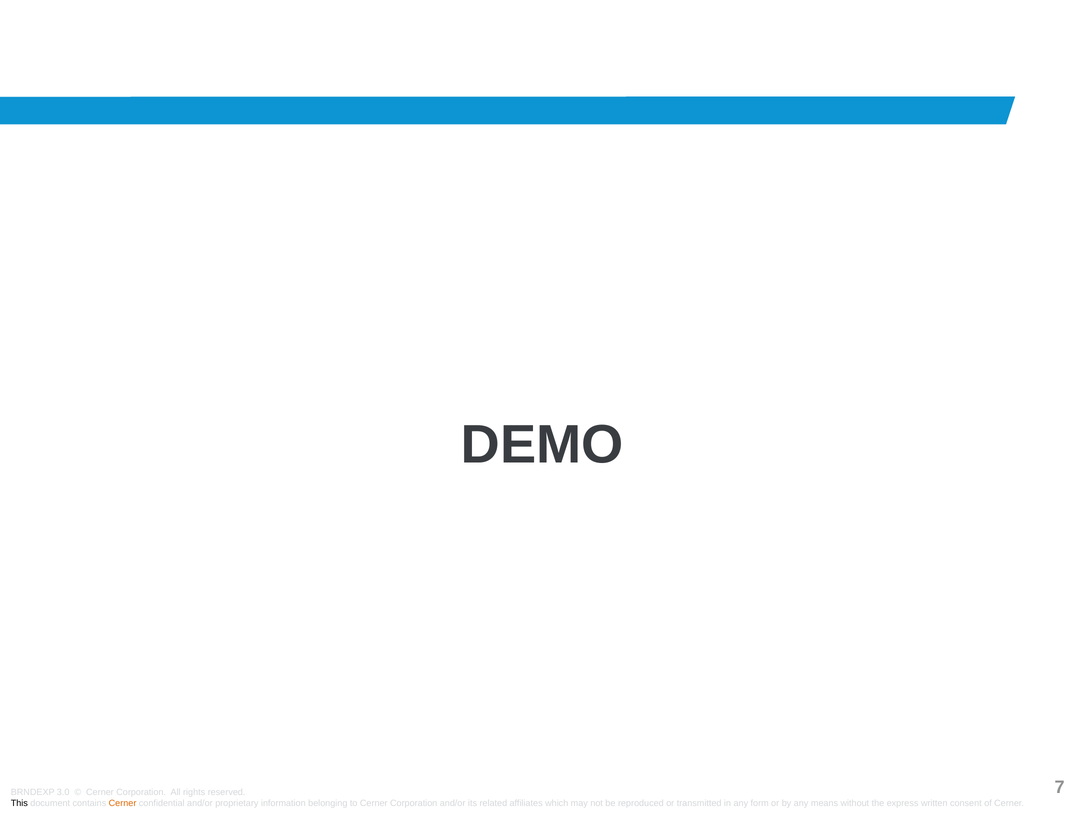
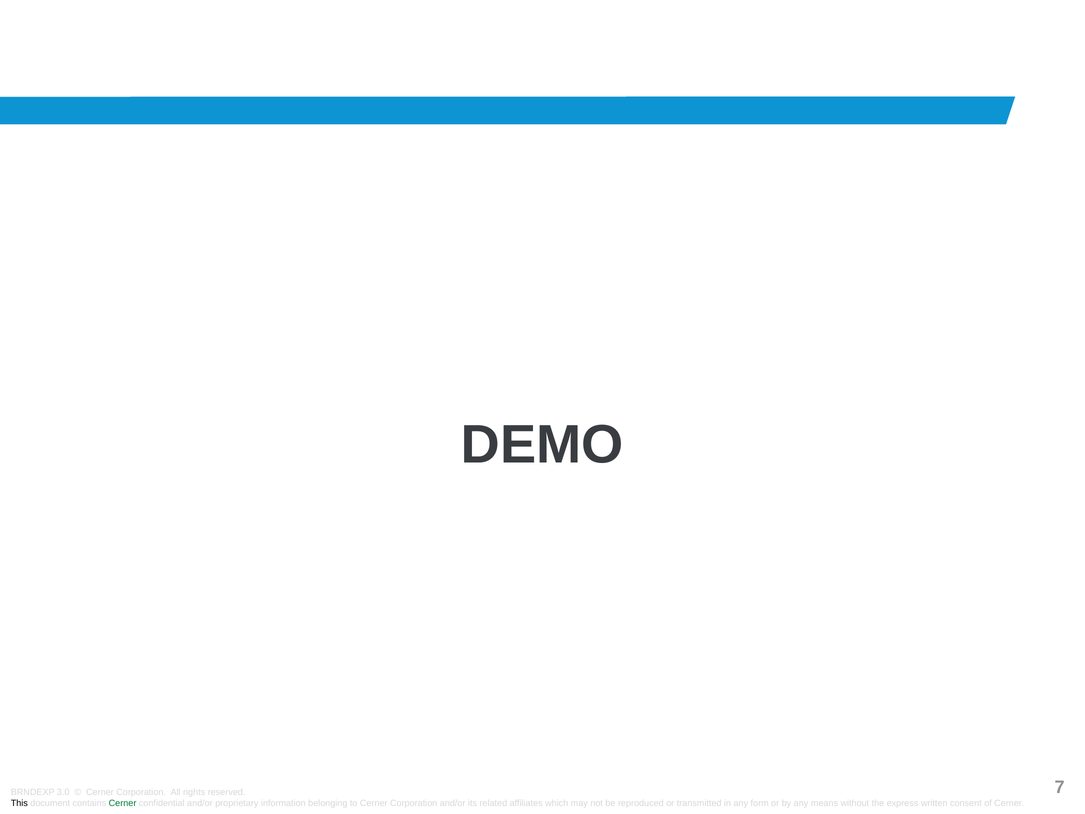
Cerner at (123, 803) colour: orange -> green
